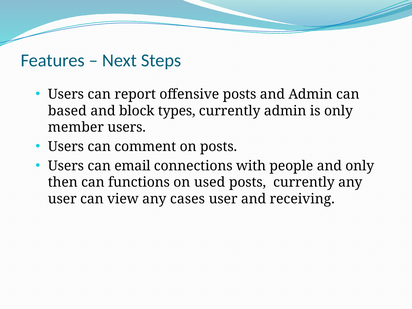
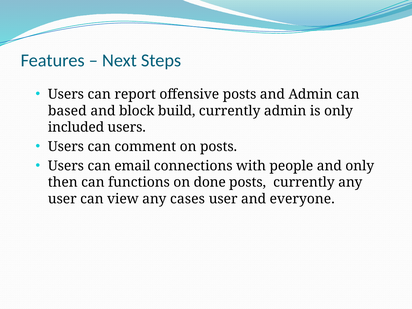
types: types -> build
member: member -> included
used: used -> done
receiving: receiving -> everyone
